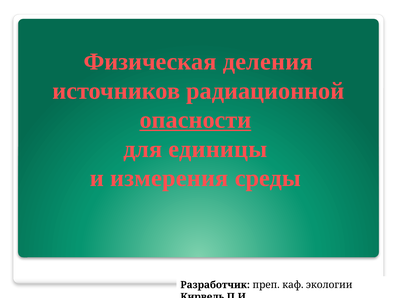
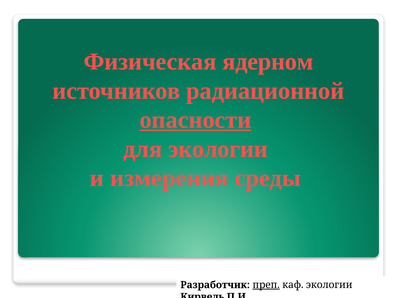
деления: деления -> ядерном
для единицы: единицы -> экологии
преп underline: none -> present
